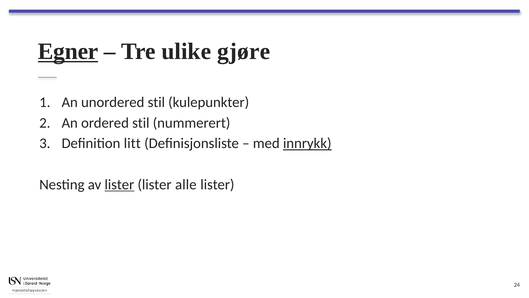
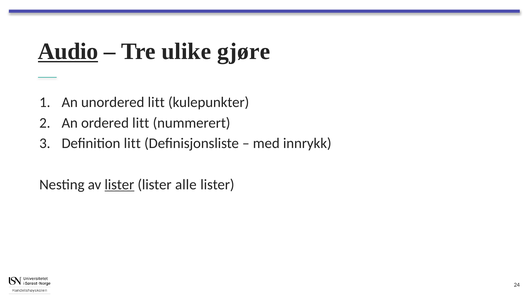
Egner: Egner -> Audio
unordered stil: stil -> litt
ordered stil: stil -> litt
innrykk underline: present -> none
